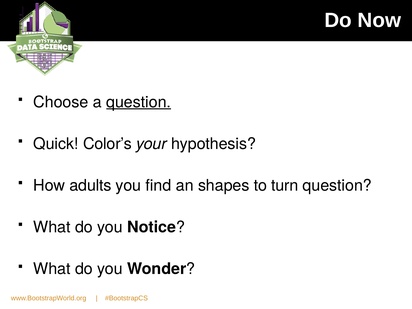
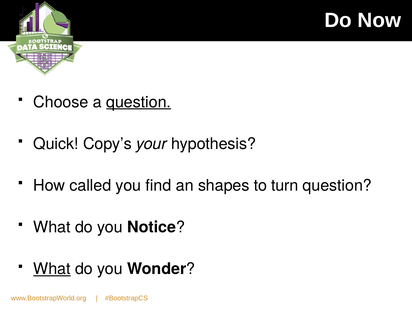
Color’s: Color’s -> Copy’s
adults: adults -> called
What at (52, 269) underline: none -> present
